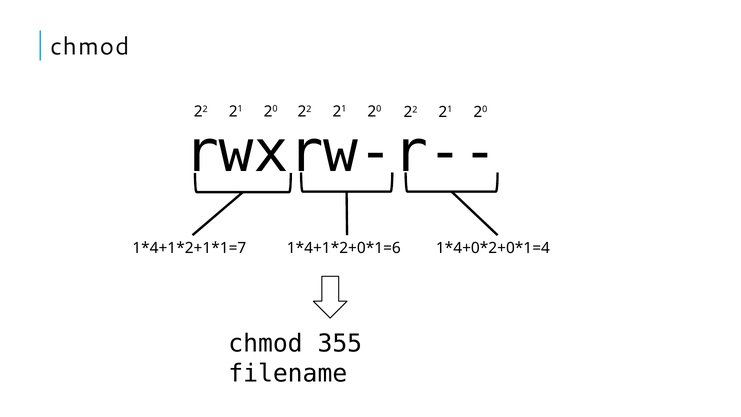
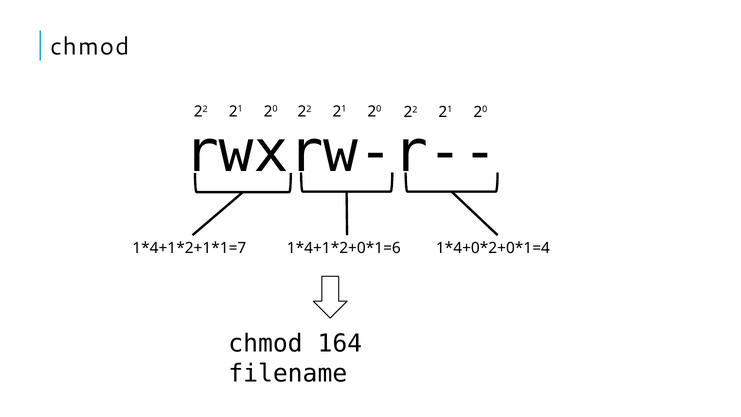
355: 355 -> 164
